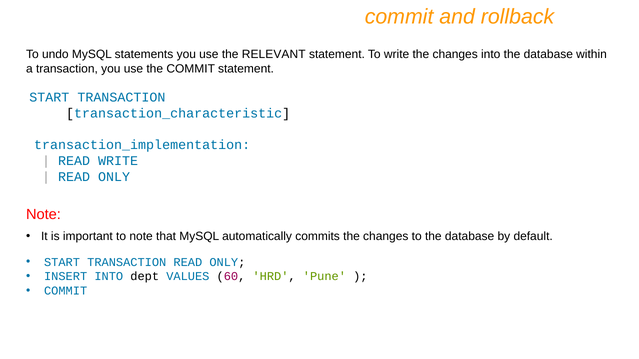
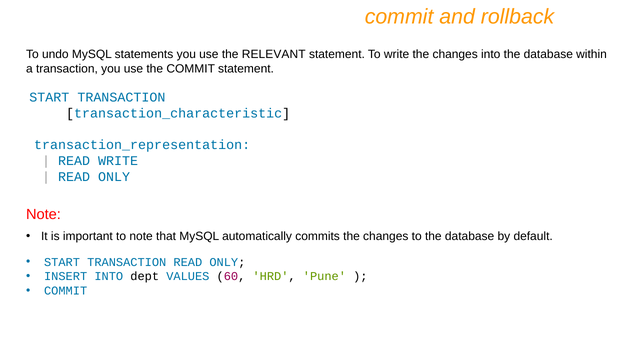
transaction_implementation: transaction_implementation -> transaction_representation
